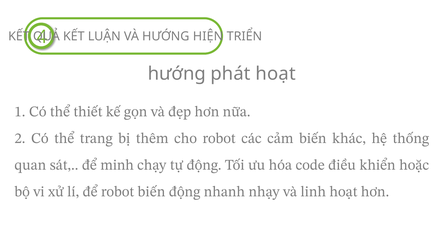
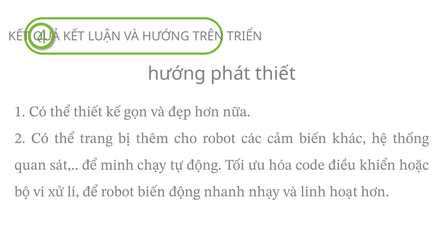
HIỆN: HIỆN -> TRÊN
phát hoạt: hoạt -> thiết
